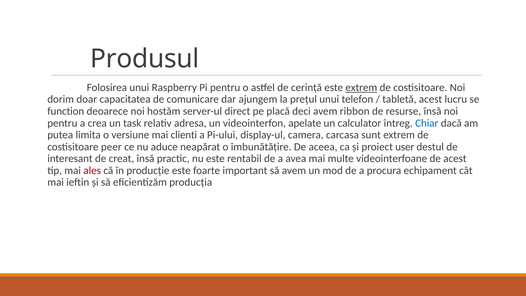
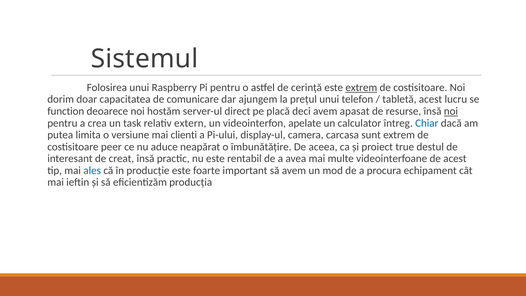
Produsul: Produsul -> Sistemul
ribbon: ribbon -> apasat
noi at (451, 111) underline: none -> present
adresa: adresa -> extern
user: user -> true
ales colour: red -> blue
